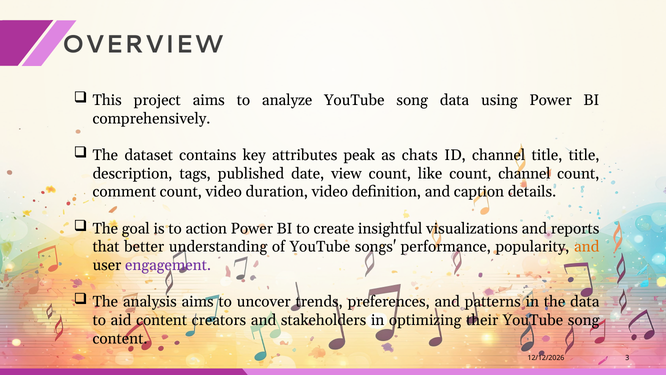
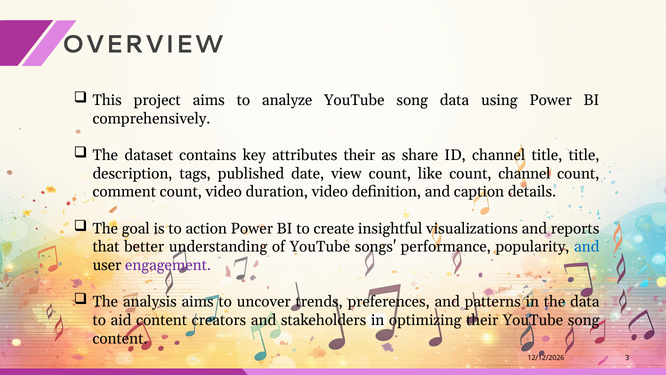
attributes peak: peak -> their
chats: chats -> share
and at (587, 247) colour: orange -> blue
